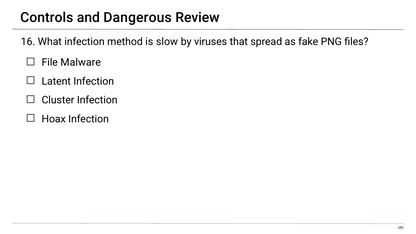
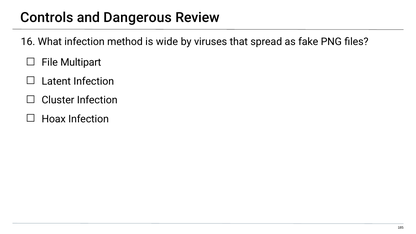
slow: slow -> wide
Malware: Malware -> Multipart
